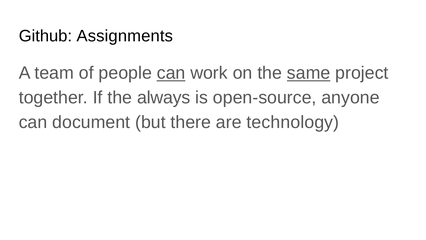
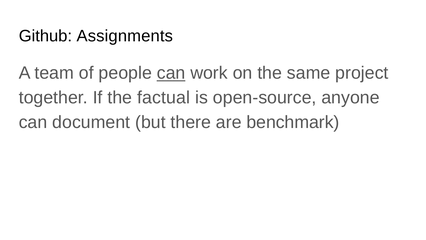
same underline: present -> none
always: always -> factual
technology: technology -> benchmark
